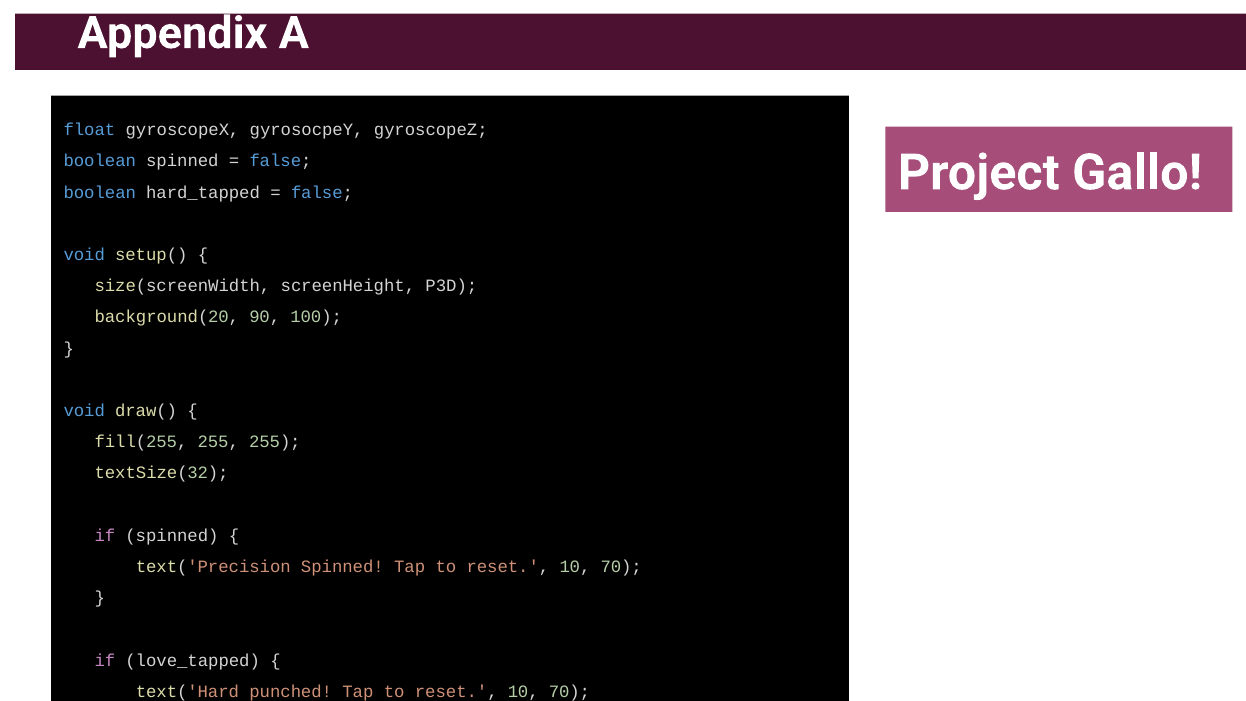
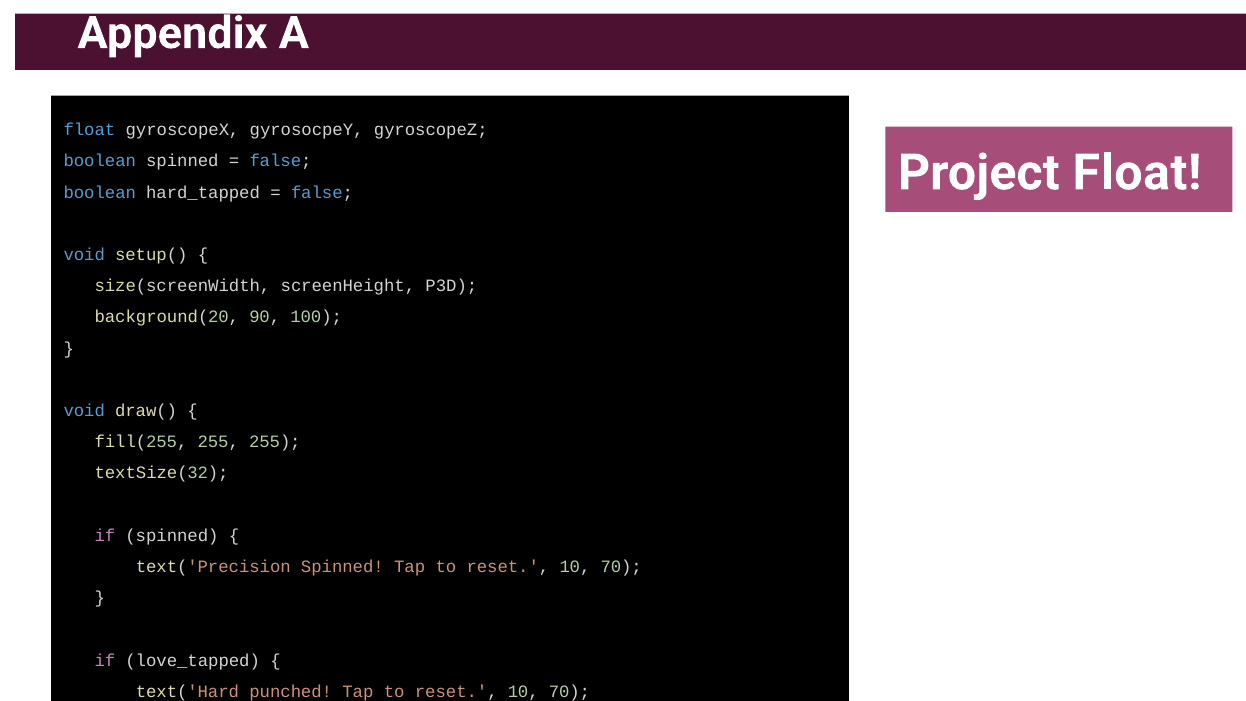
Project Gallo: Gallo -> Float
